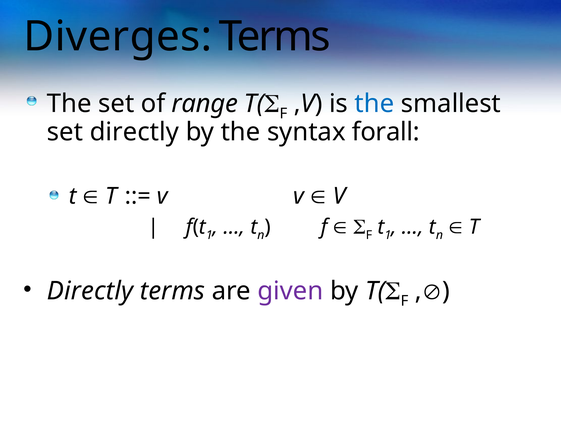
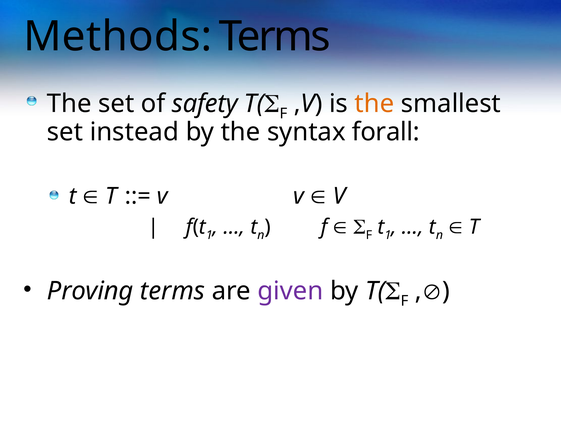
Diverges: Diverges -> Methods
range: range -> safety
the at (374, 103) colour: blue -> orange
set directly: directly -> instead
Directly at (90, 291): Directly -> Proving
